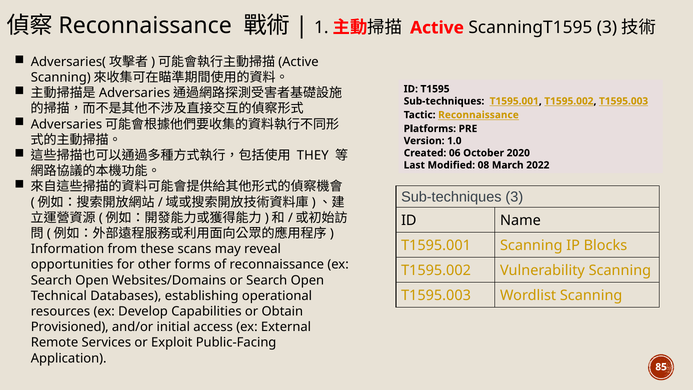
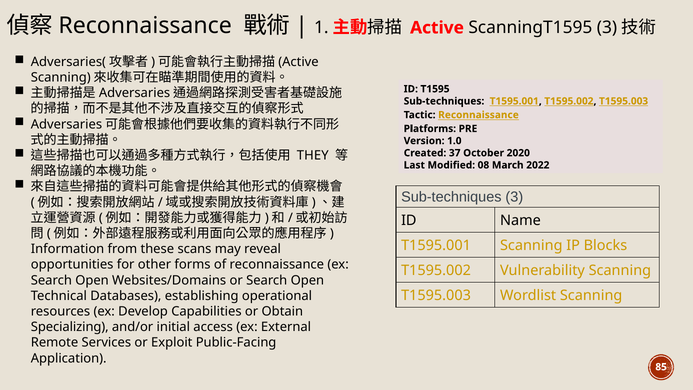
06: 06 -> 37
Provisioned: Provisioned -> Specializing
